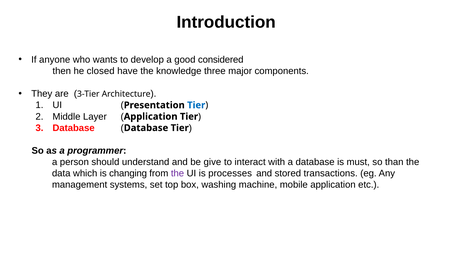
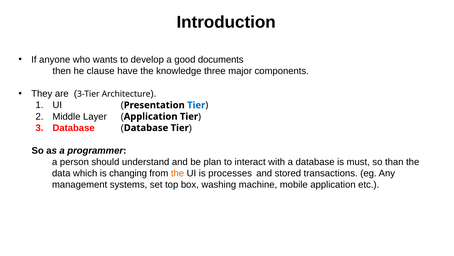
considered: considered -> documents
closed: closed -> clause
give: give -> plan
the at (177, 173) colour: purple -> orange
